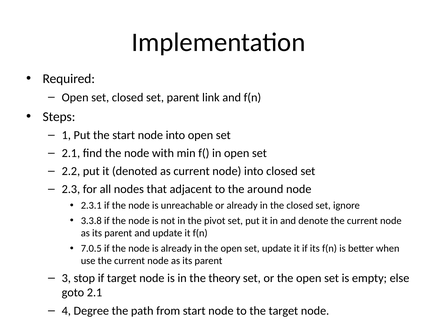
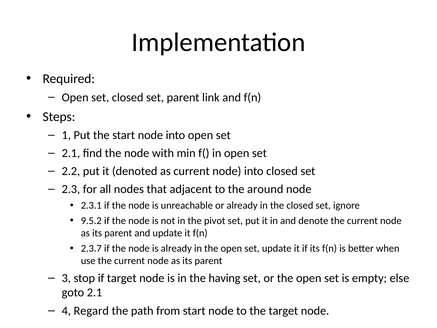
3.3.8: 3.3.8 -> 9.5.2
7.0.5: 7.0.5 -> 2.3.7
theory: theory -> having
Degree: Degree -> Regard
